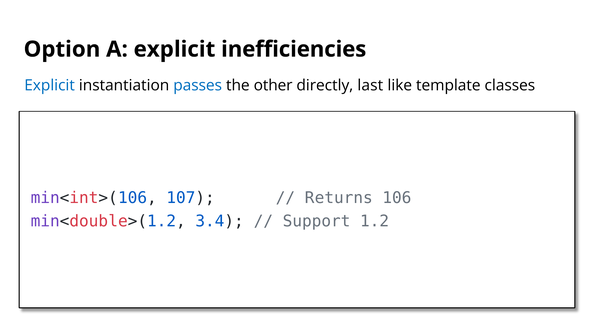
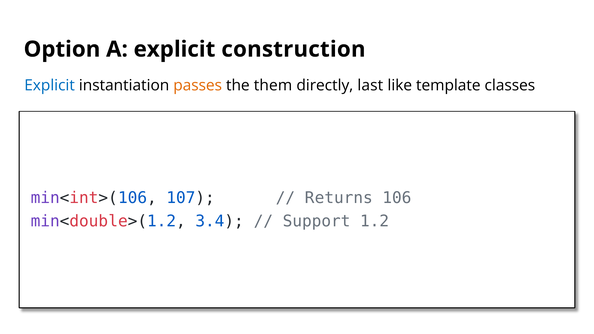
inefficiencies: inefficiencies -> construction
passes colour: blue -> orange
other: other -> them
